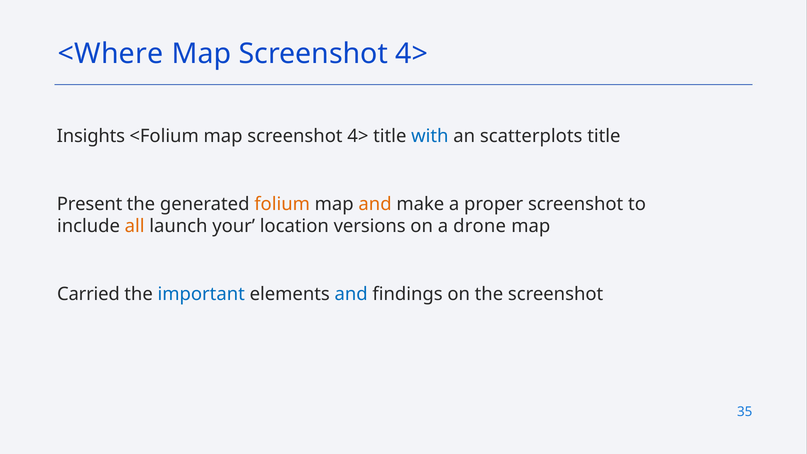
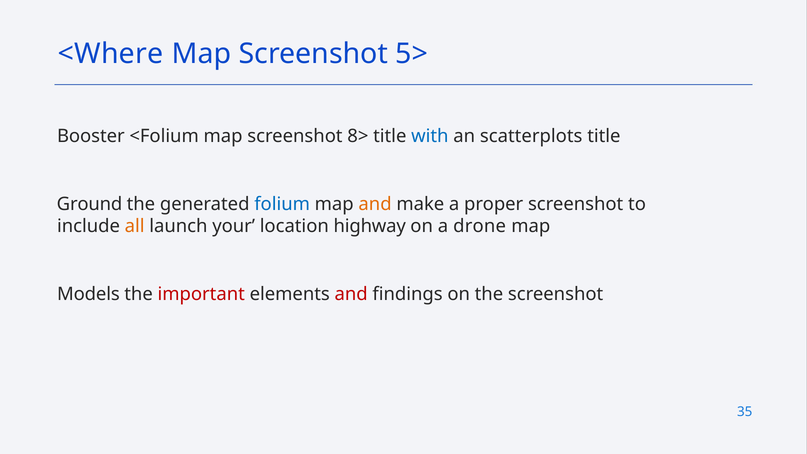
4> at (412, 54): 4> -> 5>
Insights: Insights -> Booster
<Folium map screenshot 4>: 4> -> 8>
Present: Present -> Ground
folium colour: orange -> blue
versions: versions -> highway
Carried: Carried -> Models
important colour: blue -> red
and at (351, 294) colour: blue -> red
